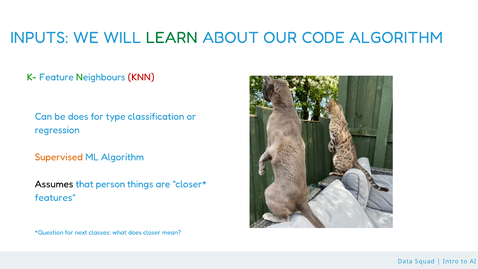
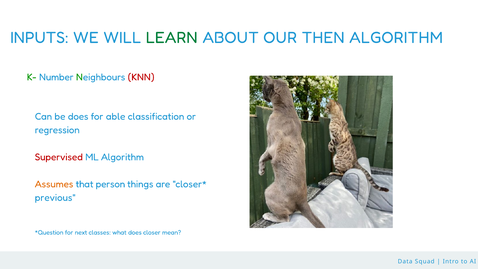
CODE: CODE -> THEN
Feature: Feature -> Number
type: type -> able
Supervised colour: orange -> red
Assumes colour: black -> orange
features: features -> previous
